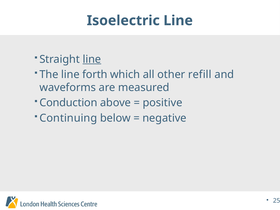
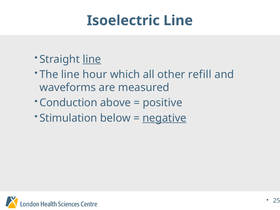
forth: forth -> hour
Continuing: Continuing -> Stimulation
negative underline: none -> present
